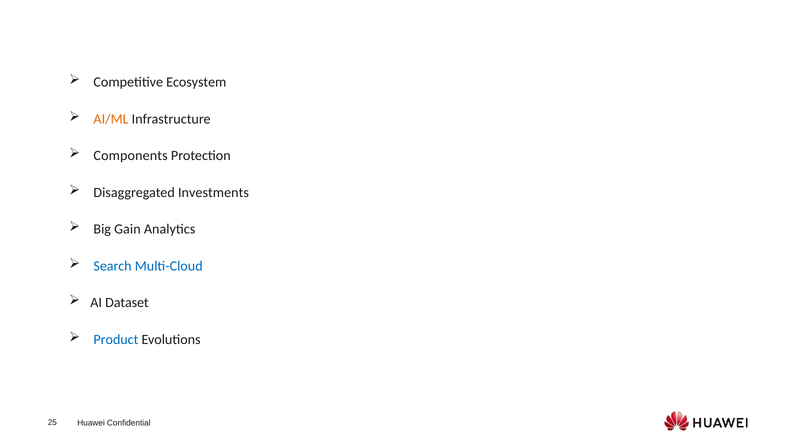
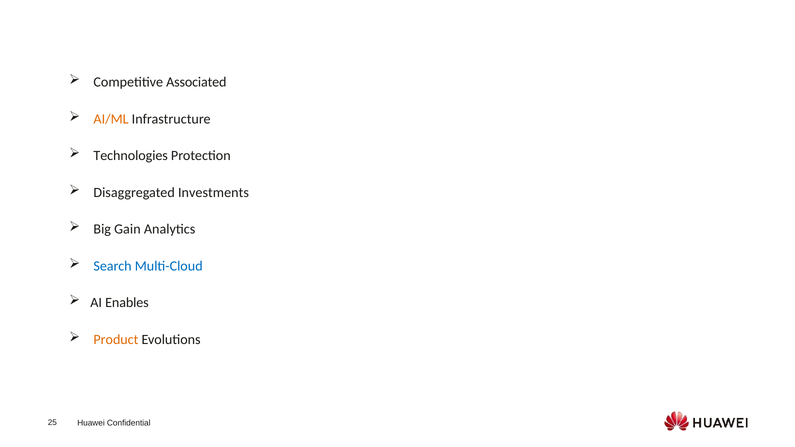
Ecosystem: Ecosystem -> Associated
Components: Components -> Technologies
Dataset: Dataset -> Enables
Product colour: blue -> orange
